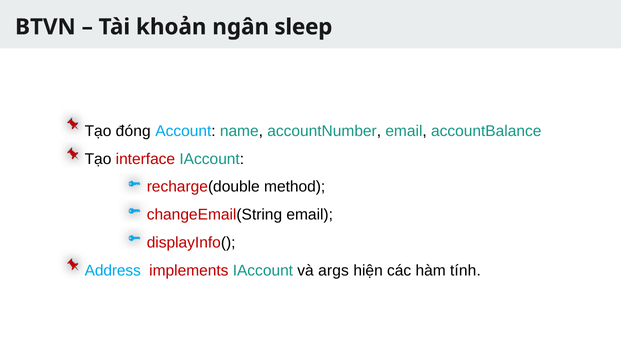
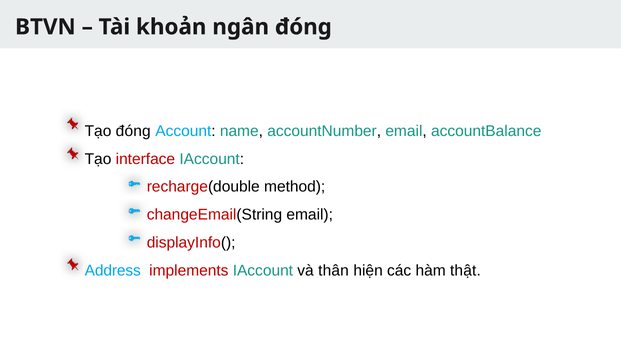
ngân sleep: sleep -> đóng
args: args -> thân
tính: tính -> thật
